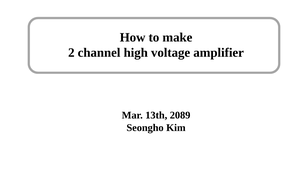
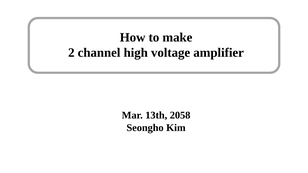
2089: 2089 -> 2058
